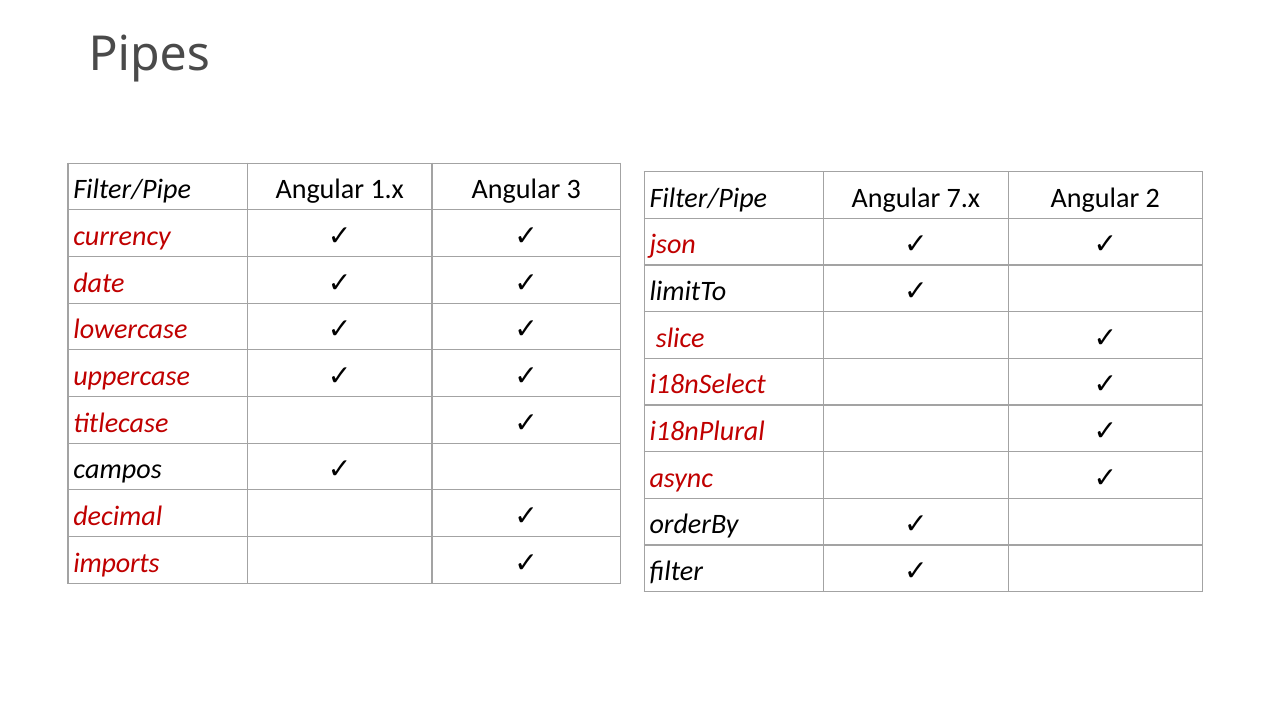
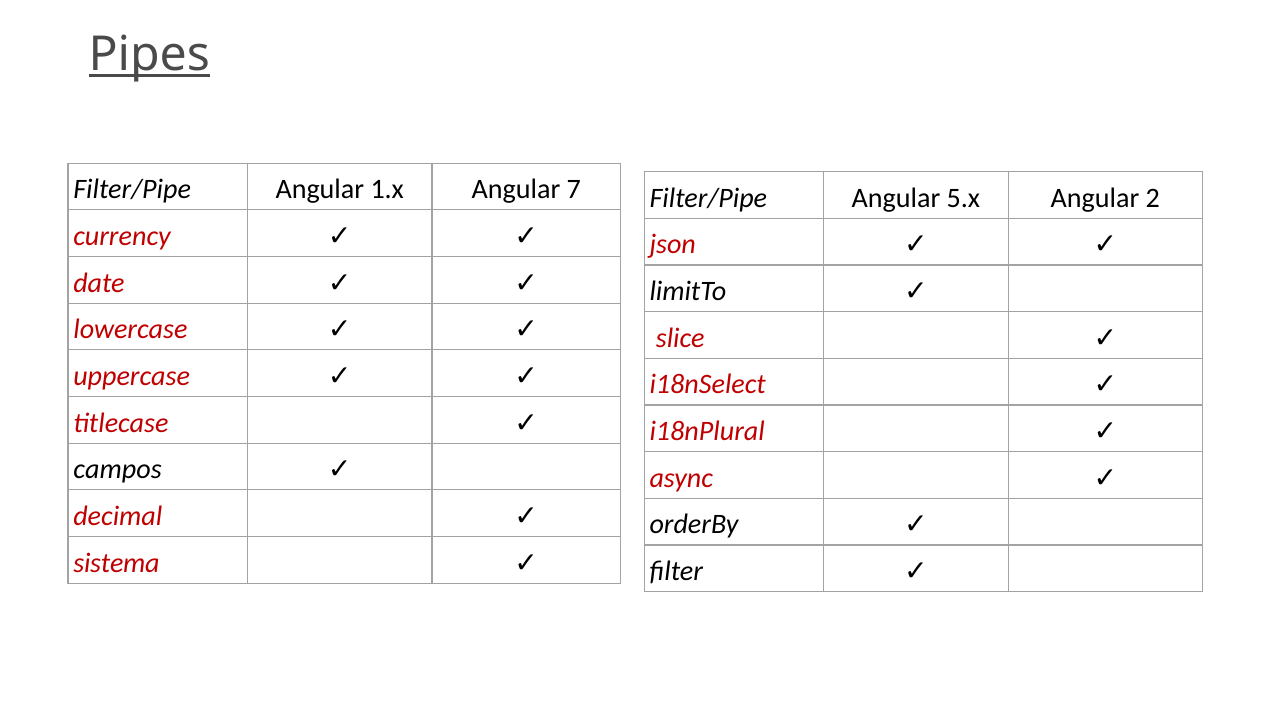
Pipes underline: none -> present
3: 3 -> 7
7.x: 7.x -> 5.x
imports: imports -> sistema
